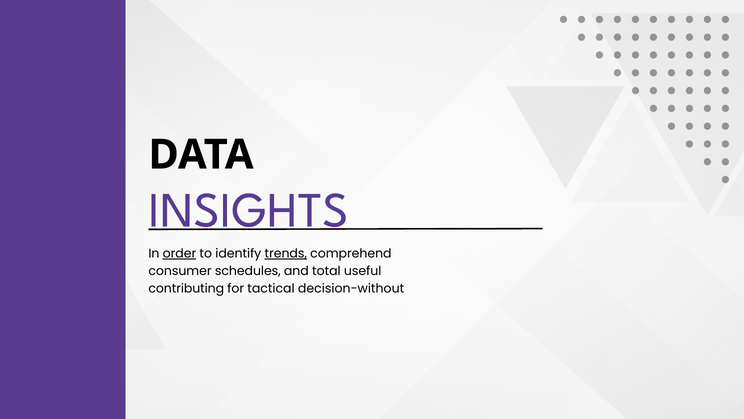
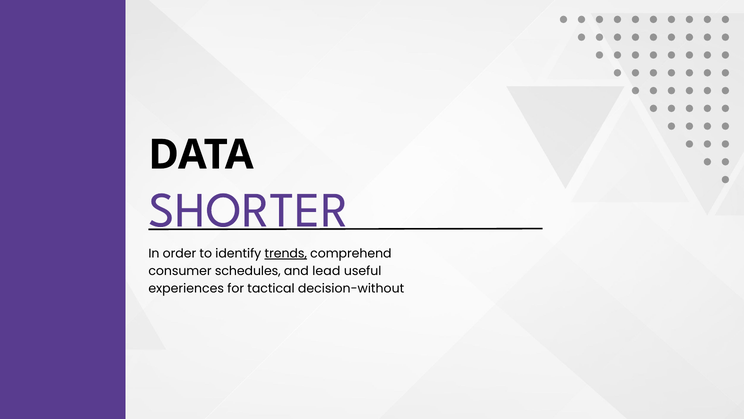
INSIGHTS: INSIGHTS -> SHORTER
order underline: present -> none
total: total -> lead
contributing: contributing -> experiences
